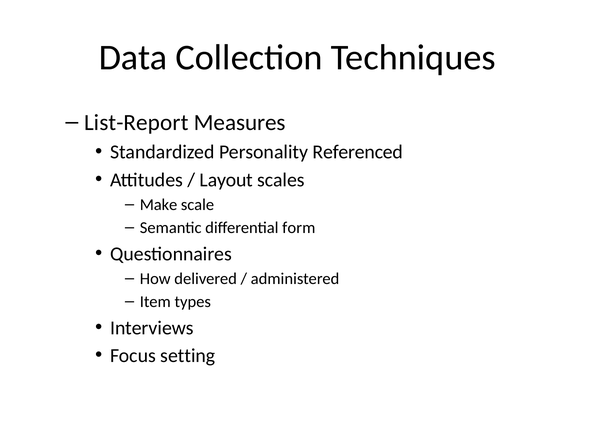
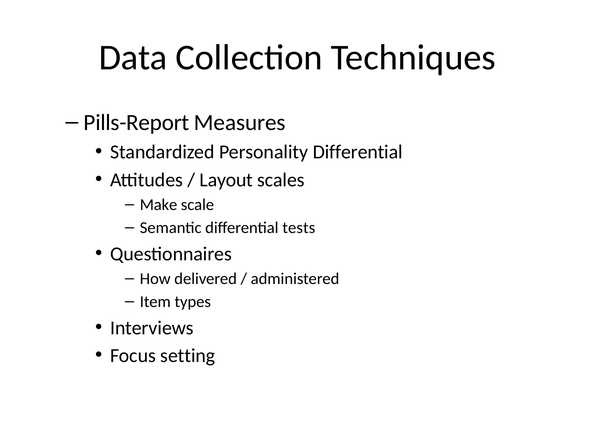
List-Report: List-Report -> Pills-Report
Personality Referenced: Referenced -> Differential
form: form -> tests
